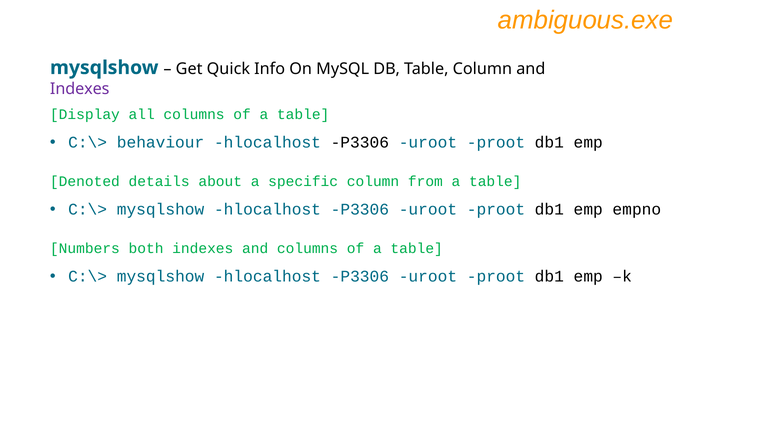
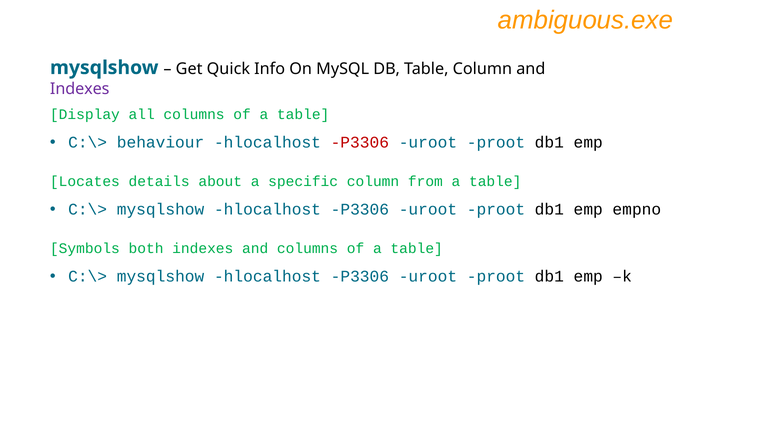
P3306 at (360, 142) colour: black -> red
Denoted: Denoted -> Locates
Numbers: Numbers -> Symbols
